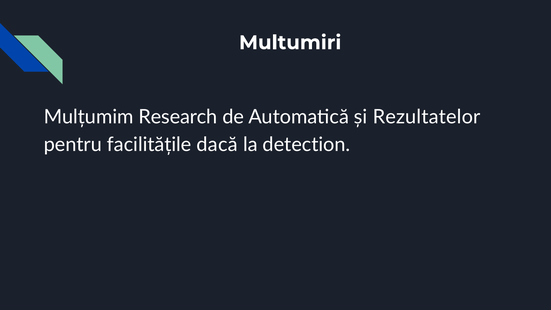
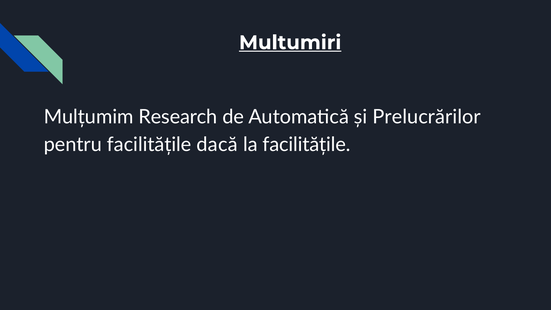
Multumiri underline: none -> present
Rezultatelor: Rezultatelor -> Prelucrărilor
la detection: detection -> facilitățile
